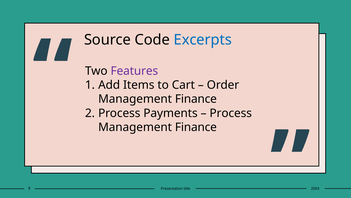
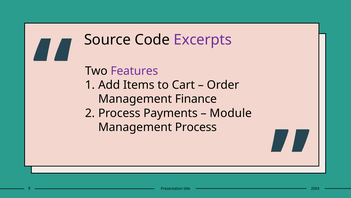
Excerpts colour: blue -> purple
Process at (231, 113): Process -> Module
Finance at (196, 127): Finance -> Process
